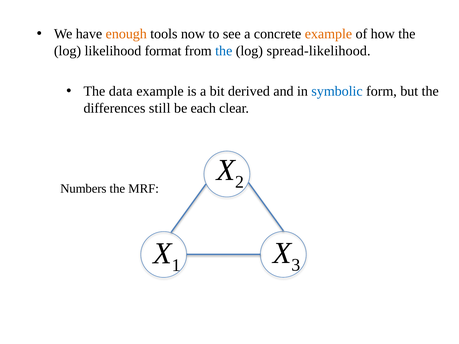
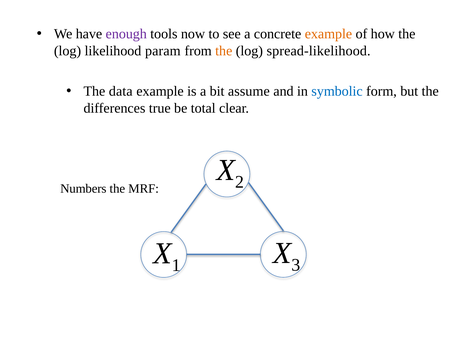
enough colour: orange -> purple
format: format -> param
the at (224, 51) colour: blue -> orange
derived: derived -> assume
still: still -> true
each: each -> total
